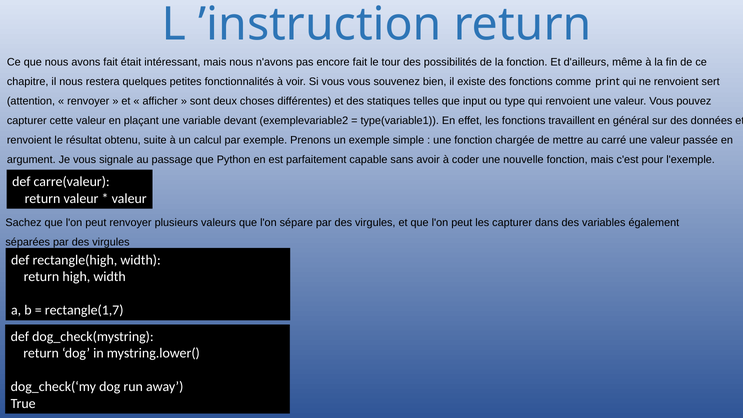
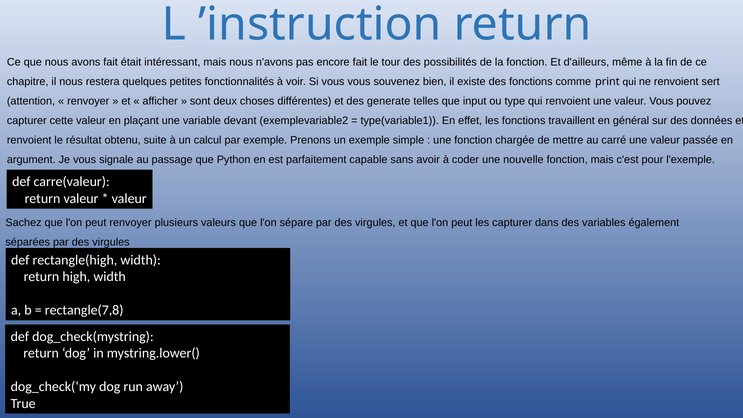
statiques: statiques -> generate
rectangle(1,7: rectangle(1,7 -> rectangle(7,8
